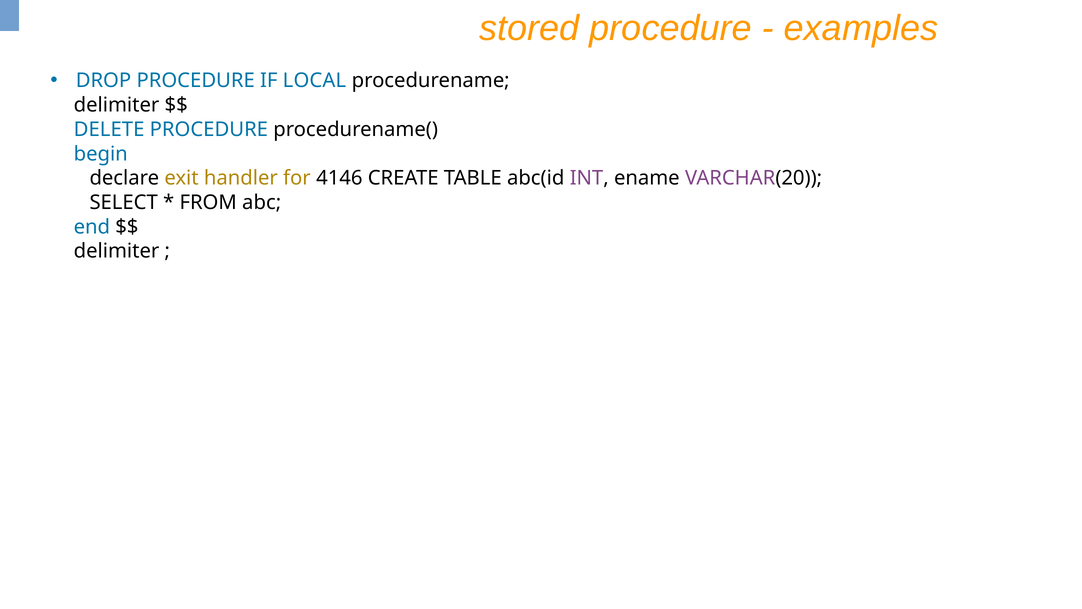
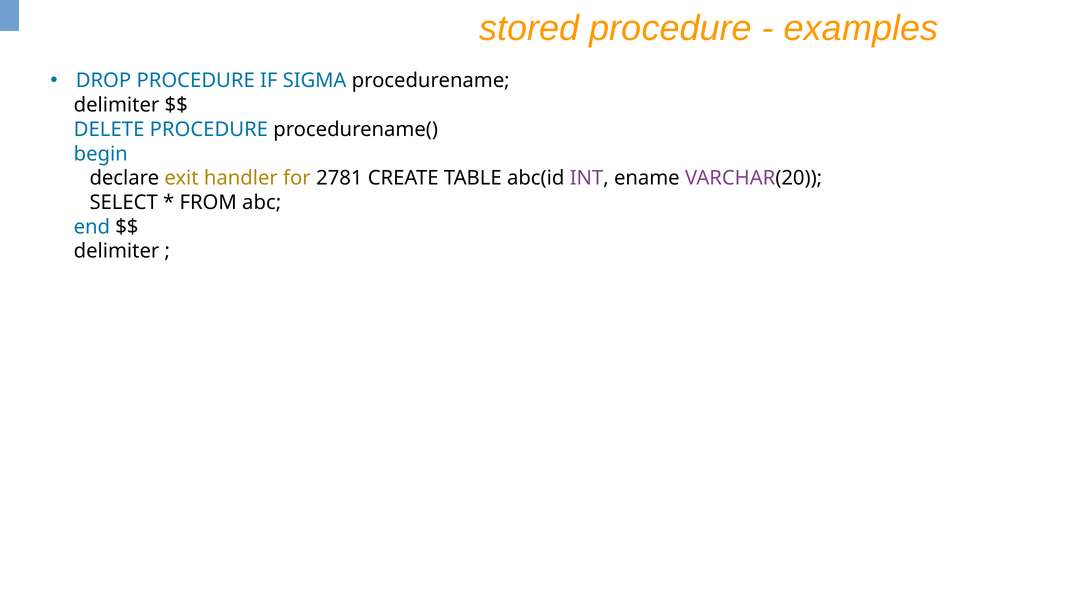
LOCAL: LOCAL -> SIGMA
4146: 4146 -> 2781
